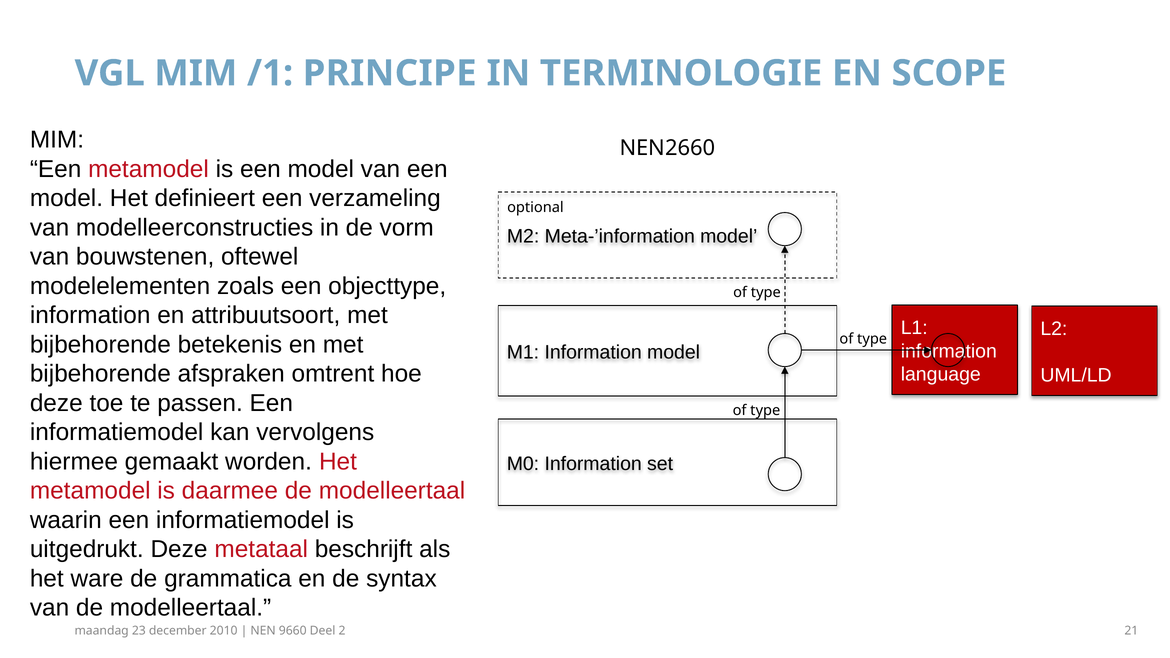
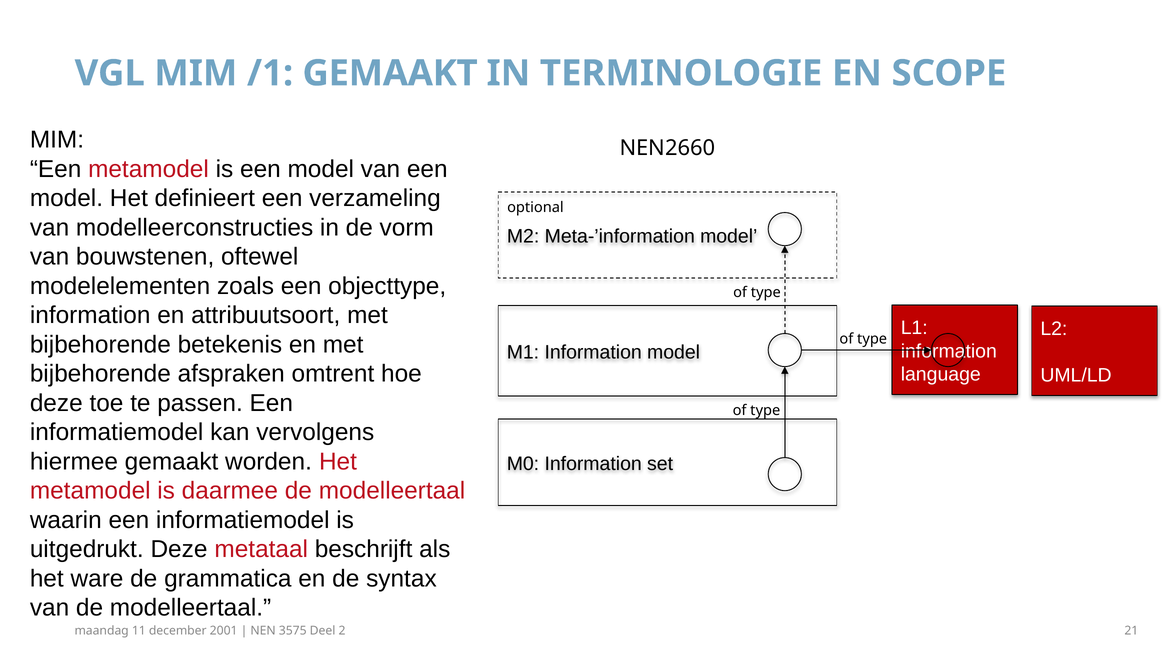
/1 PRINCIPE: PRINCIPE -> GEMAAKT
23: 23 -> 11
2010: 2010 -> 2001
9660: 9660 -> 3575
